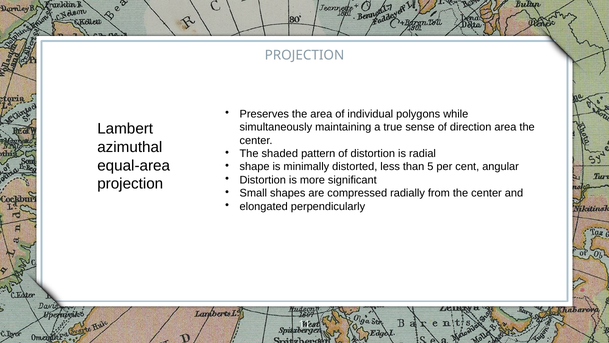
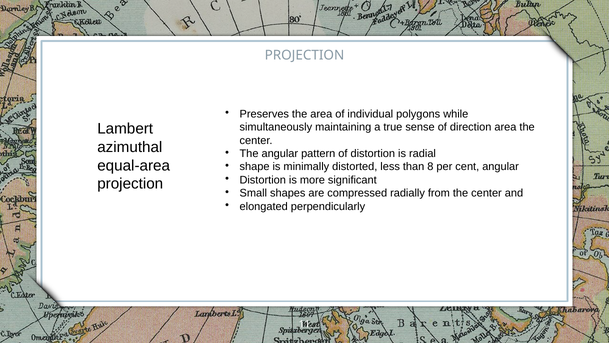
The shaded: shaded -> angular
5: 5 -> 8
